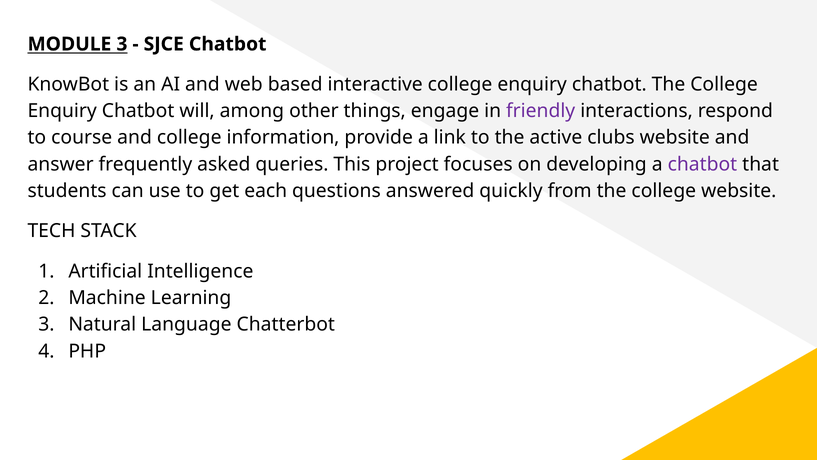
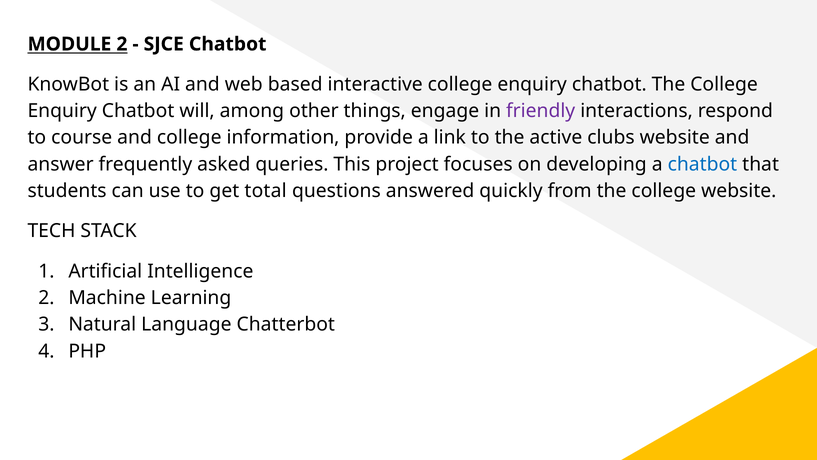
MODULE 3: 3 -> 2
chatbot at (702, 164) colour: purple -> blue
each: each -> total
